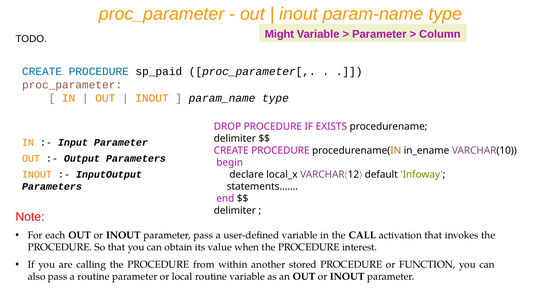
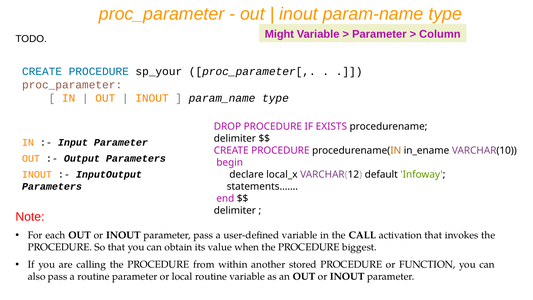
sp_paid: sp_paid -> sp_your
interest: interest -> biggest
